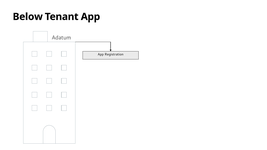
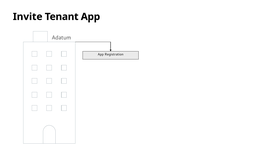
Below: Below -> Invite
